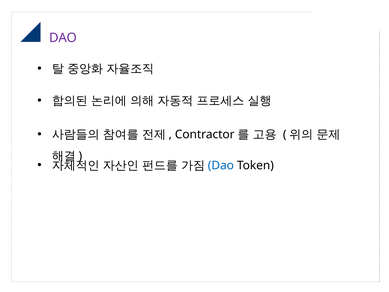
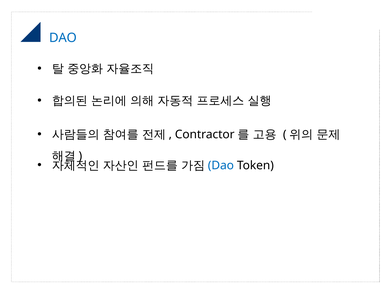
DAO at (63, 38) colour: purple -> blue
